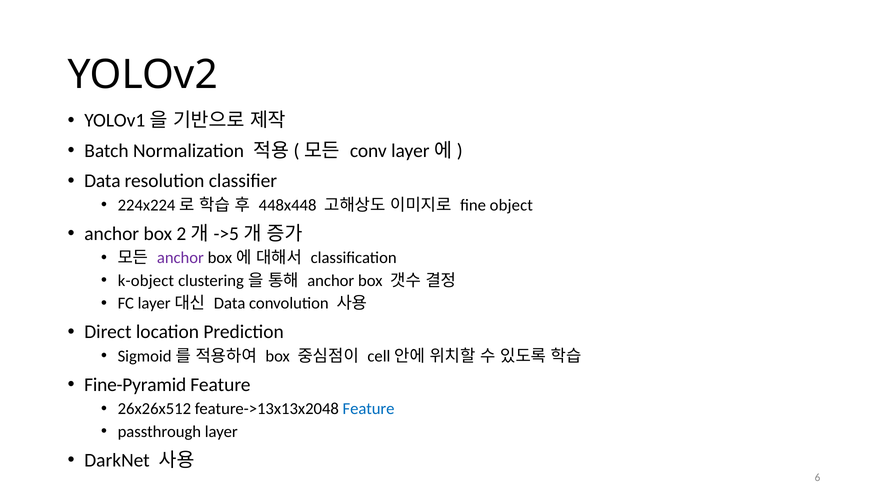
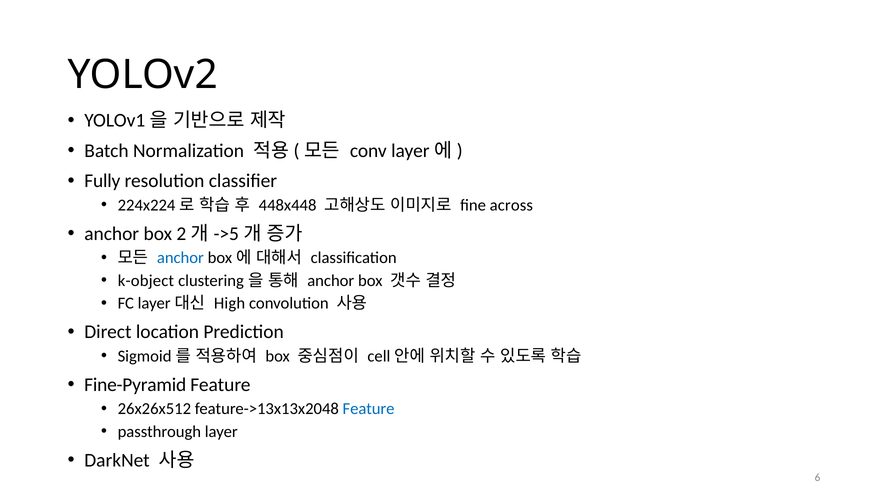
Data at (102, 181): Data -> Fully
object: object -> across
anchor at (180, 258) colour: purple -> blue
Data at (230, 303): Data -> High
